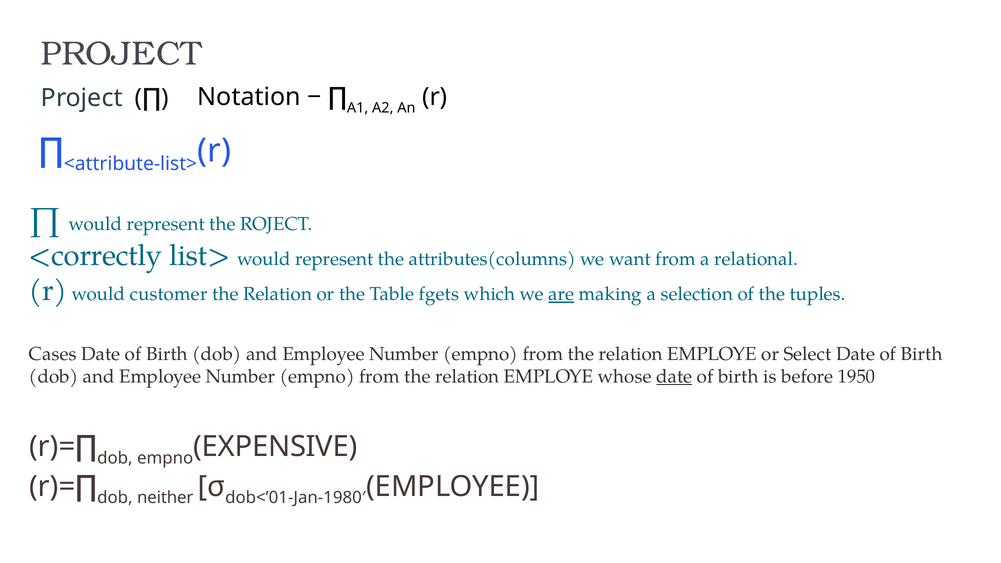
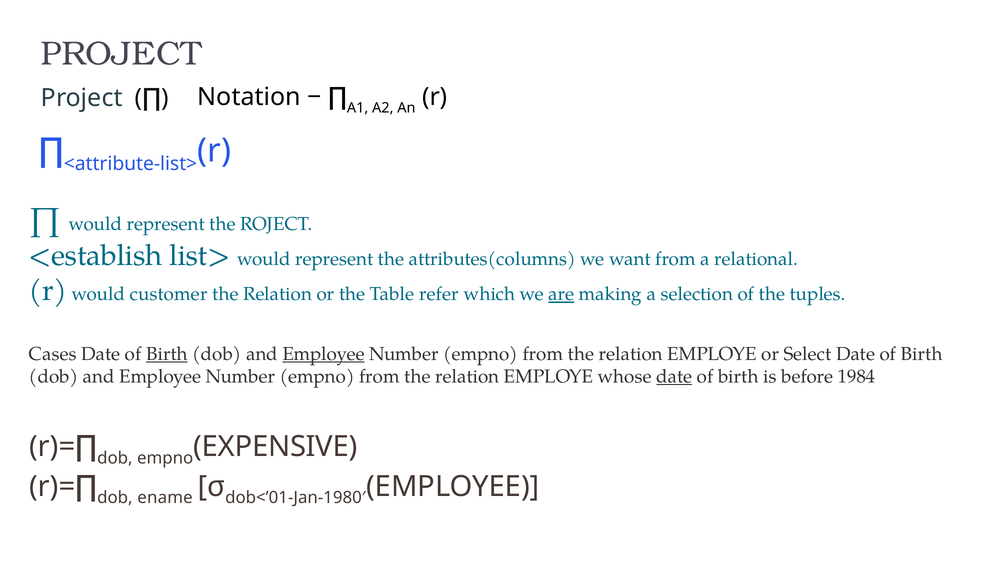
<correctly: <correctly -> <establish
fgets: fgets -> refer
Birth at (167, 354) underline: none -> present
Employee at (324, 354) underline: none -> present
1950: 1950 -> 1984
neither: neither -> ename
